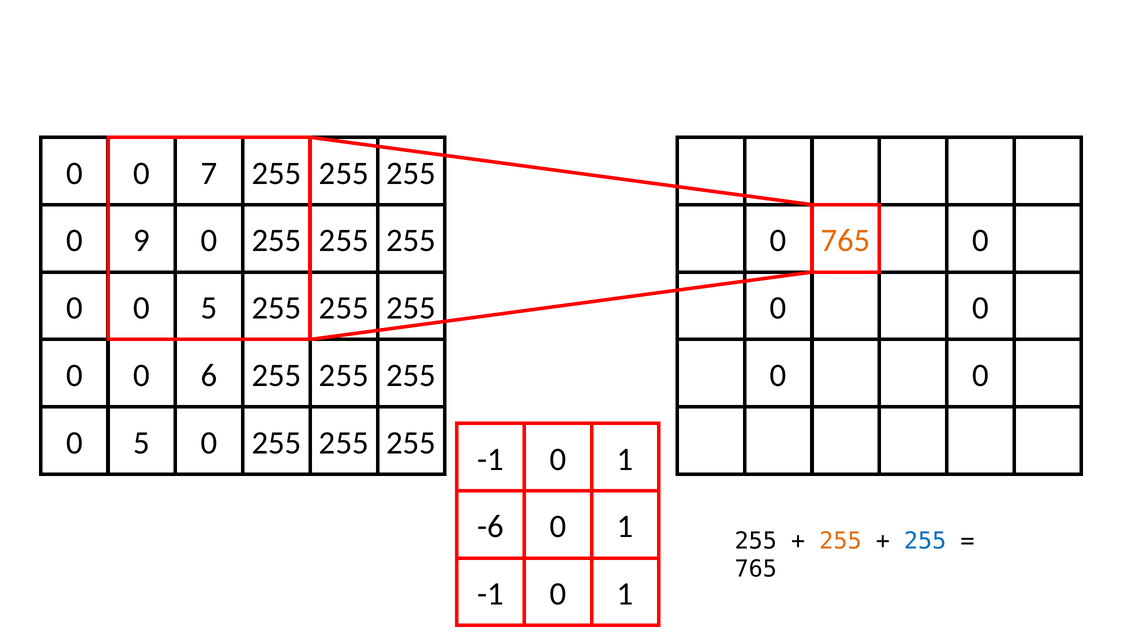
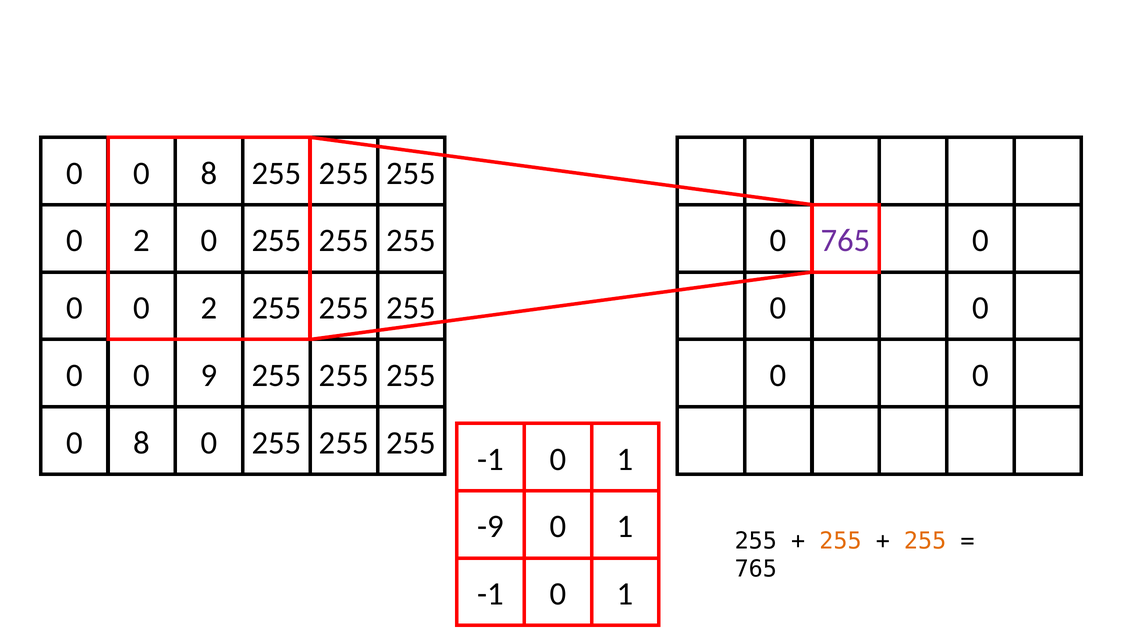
0 0 7: 7 -> 8
9 at (142, 241): 9 -> 2
765 at (846, 241) colour: orange -> purple
0 0 5: 5 -> 2
6: 6 -> 9
5 at (142, 443): 5 -> 8
-6: -6 -> -9
255 at (925, 541) colour: blue -> orange
